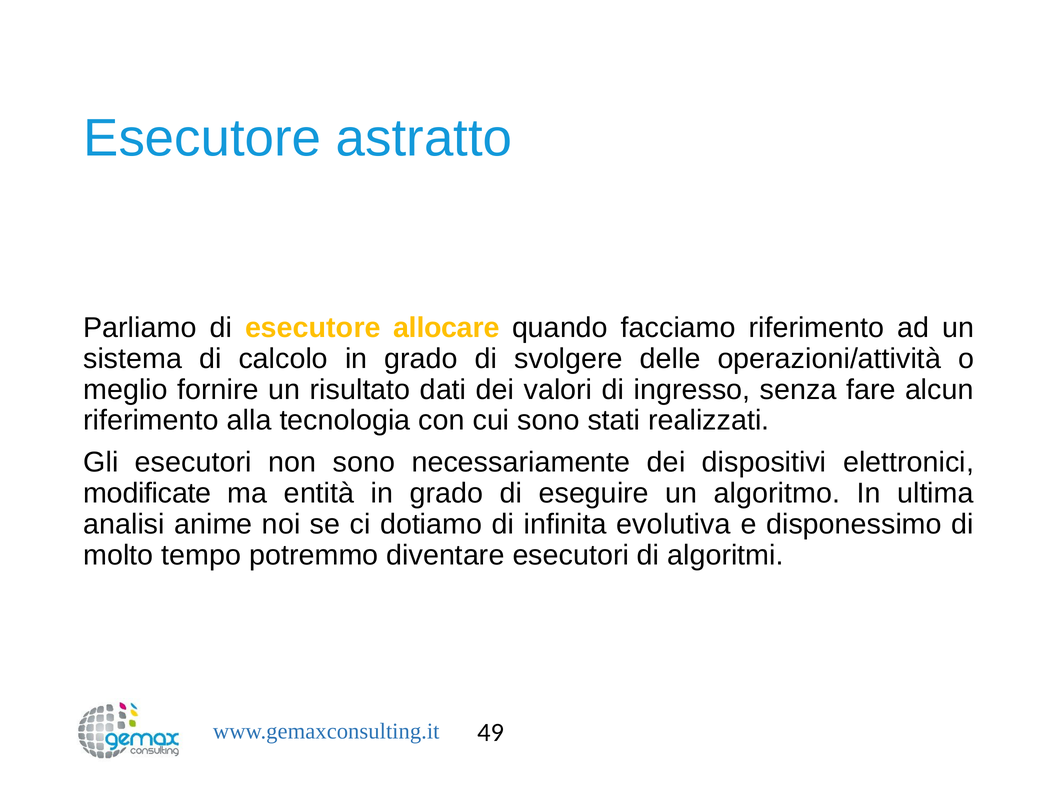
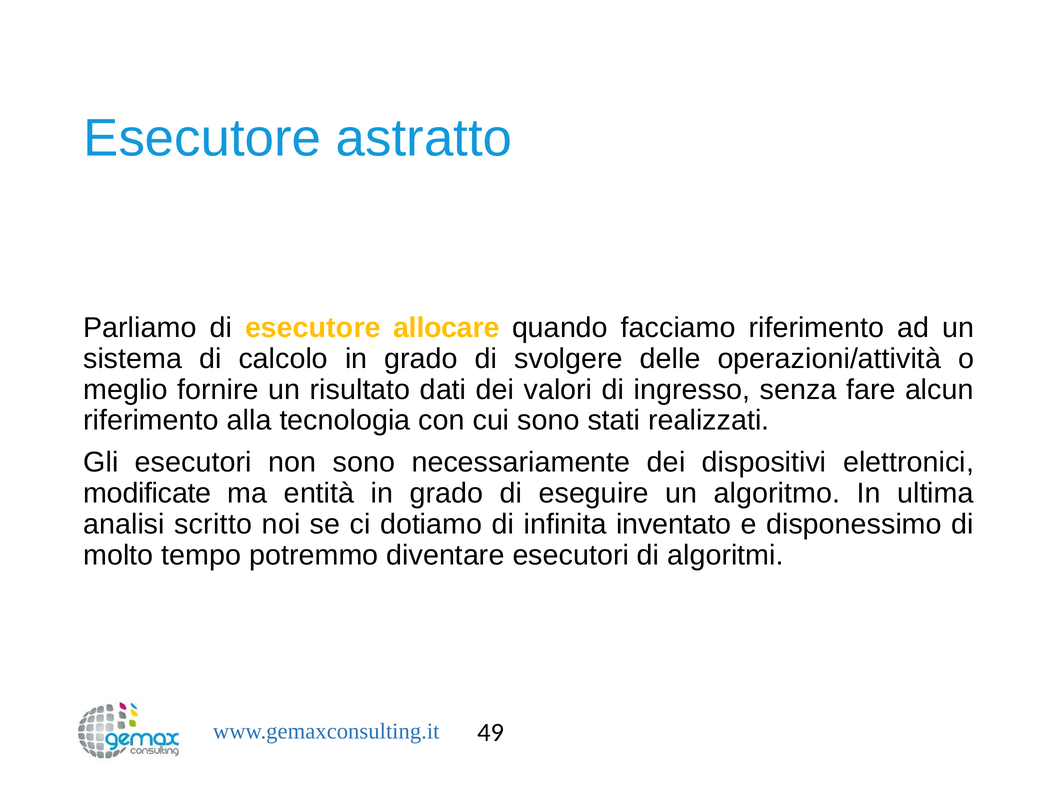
anime: anime -> scritto
evolutiva: evolutiva -> inventato
